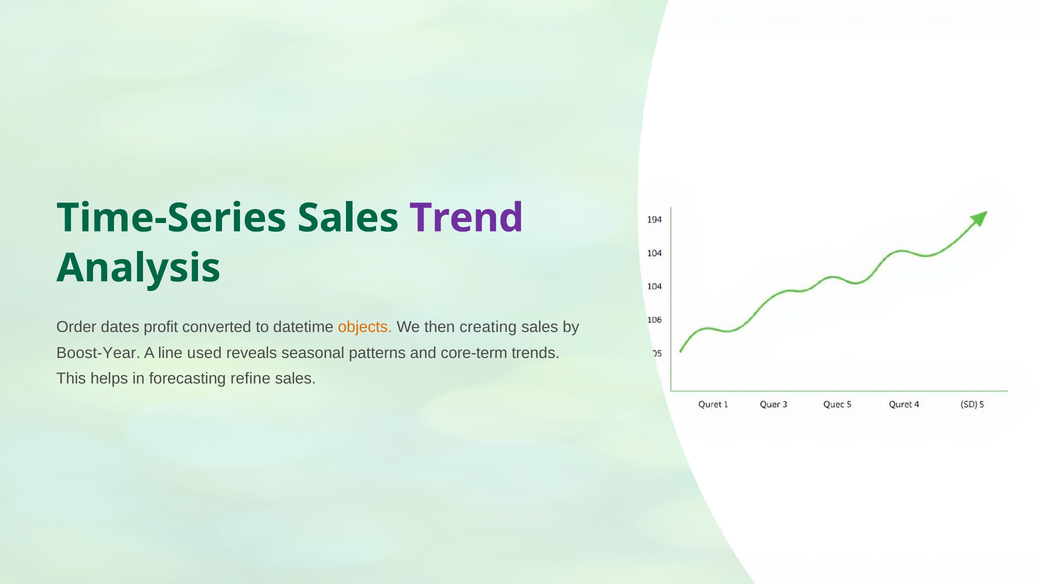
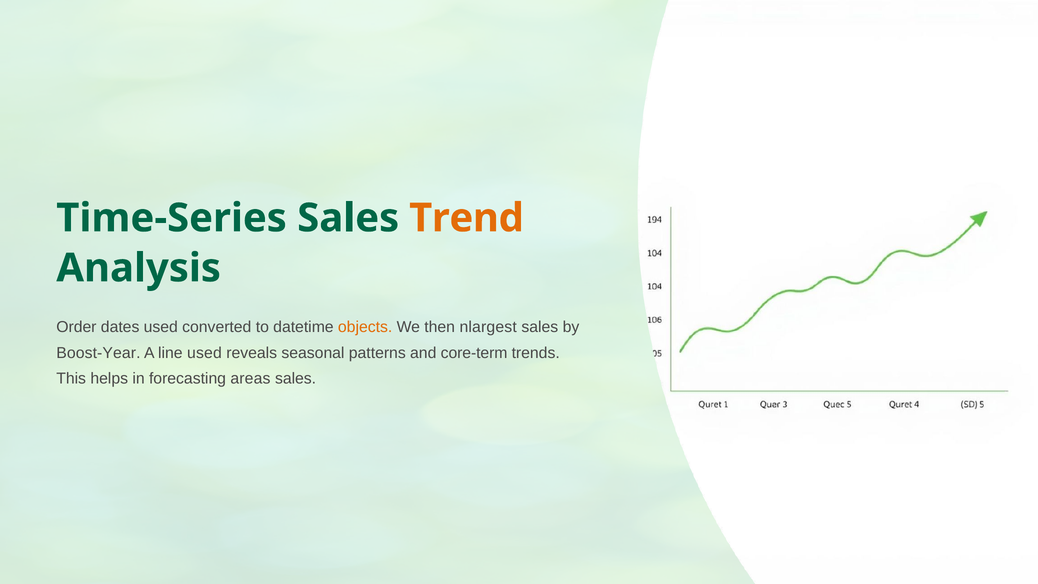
Trend colour: purple -> orange
dates profit: profit -> used
creating: creating -> nlargest
refine: refine -> areas
